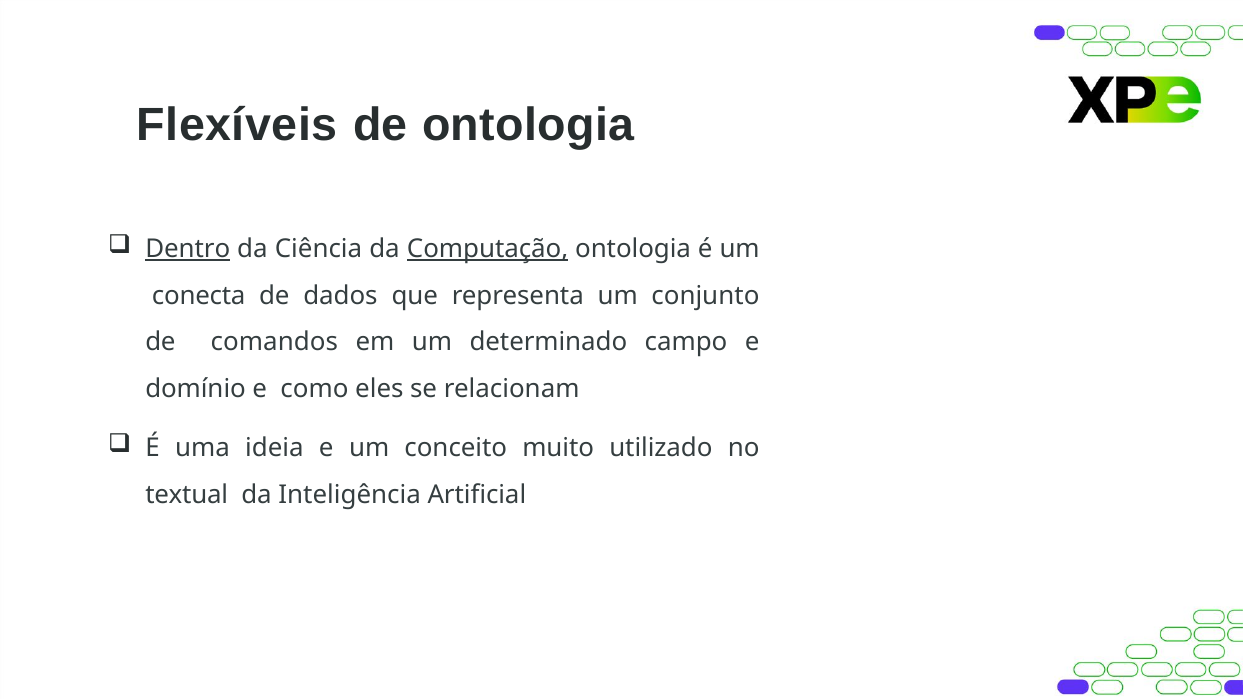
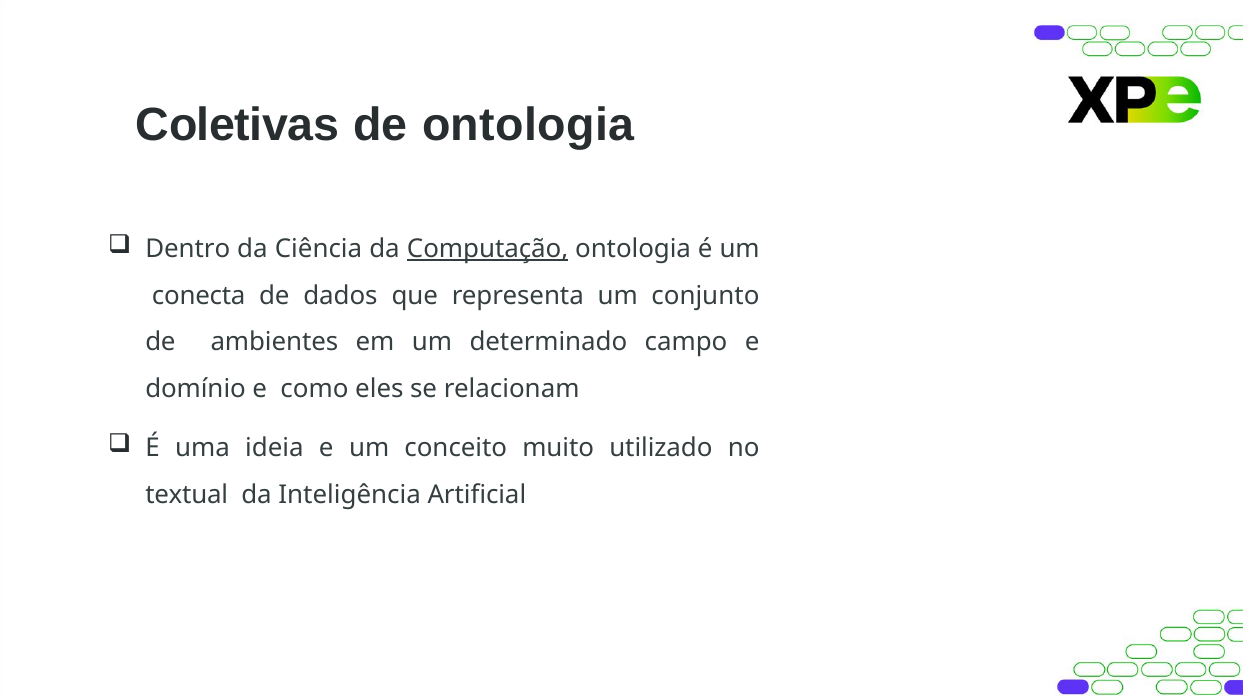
Flexíveis: Flexíveis -> Coletivas
Dentro underline: present -> none
comandos: comandos -> ambientes
